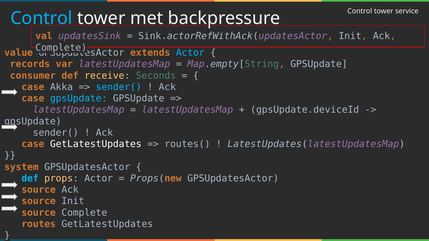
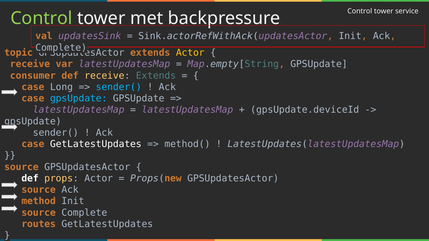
Control at (41, 18) colour: light blue -> light green
value: value -> topic
Actor at (190, 53) colour: light blue -> yellow
records at (30, 64): records -> receive
receive Seconds: Seconds -> Extends
Akka: Akka -> Long
routes(: routes( -> method(
system at (21, 167): system -> source
def at (30, 179) colour: light blue -> white
source at (39, 201): source -> method
